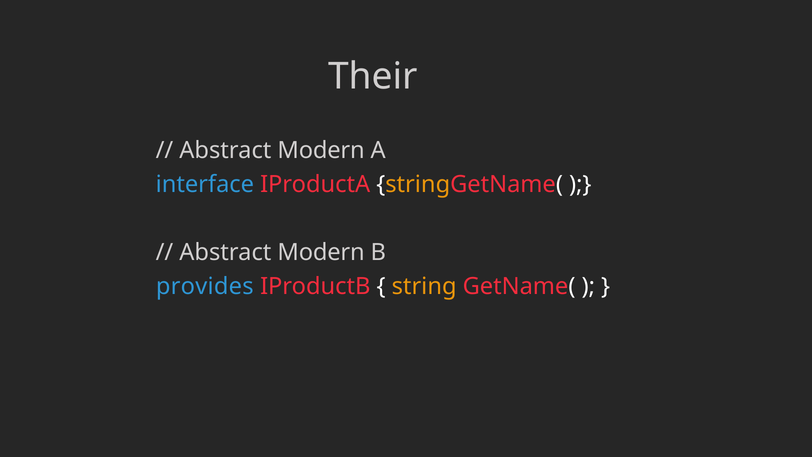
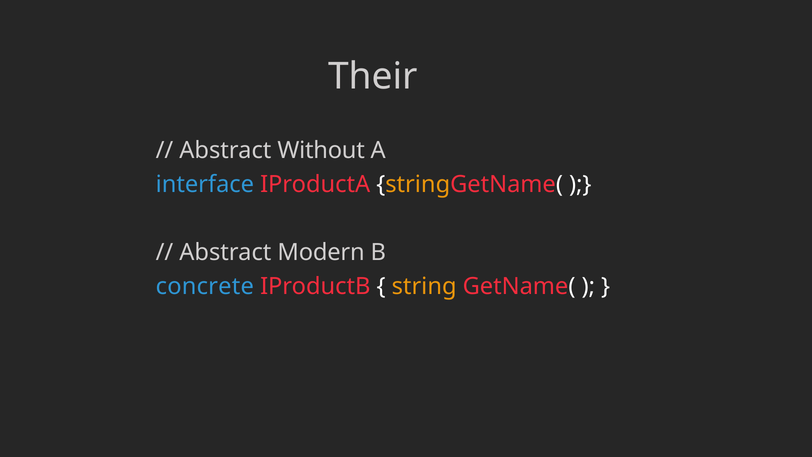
Modern at (321, 150): Modern -> Without
provides: provides -> concrete
